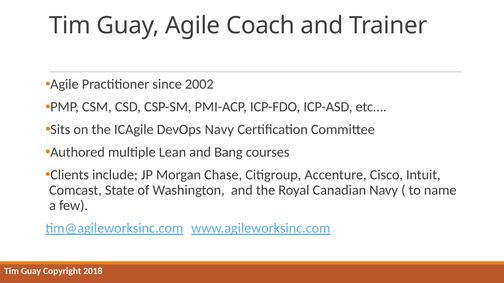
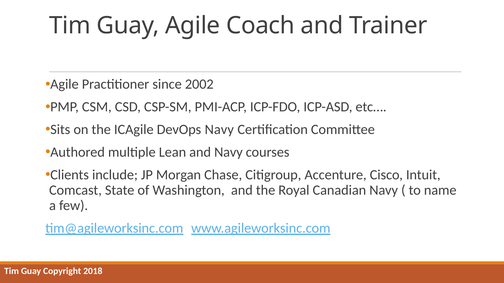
and Bang: Bang -> Navy
